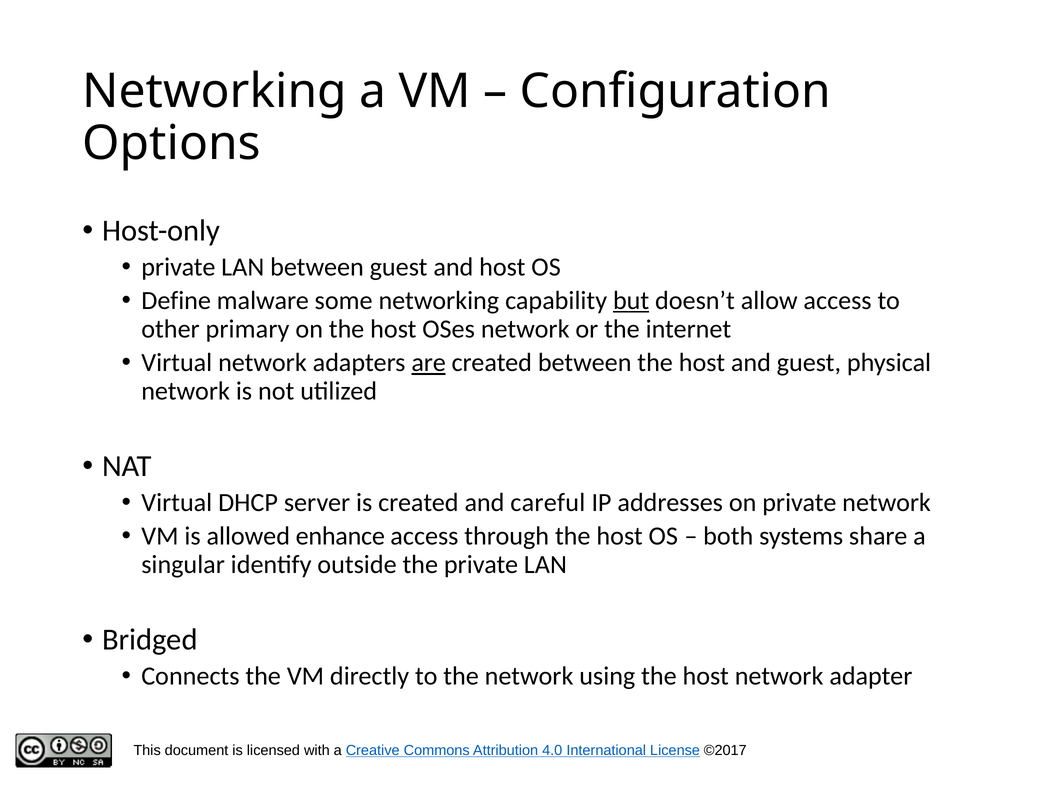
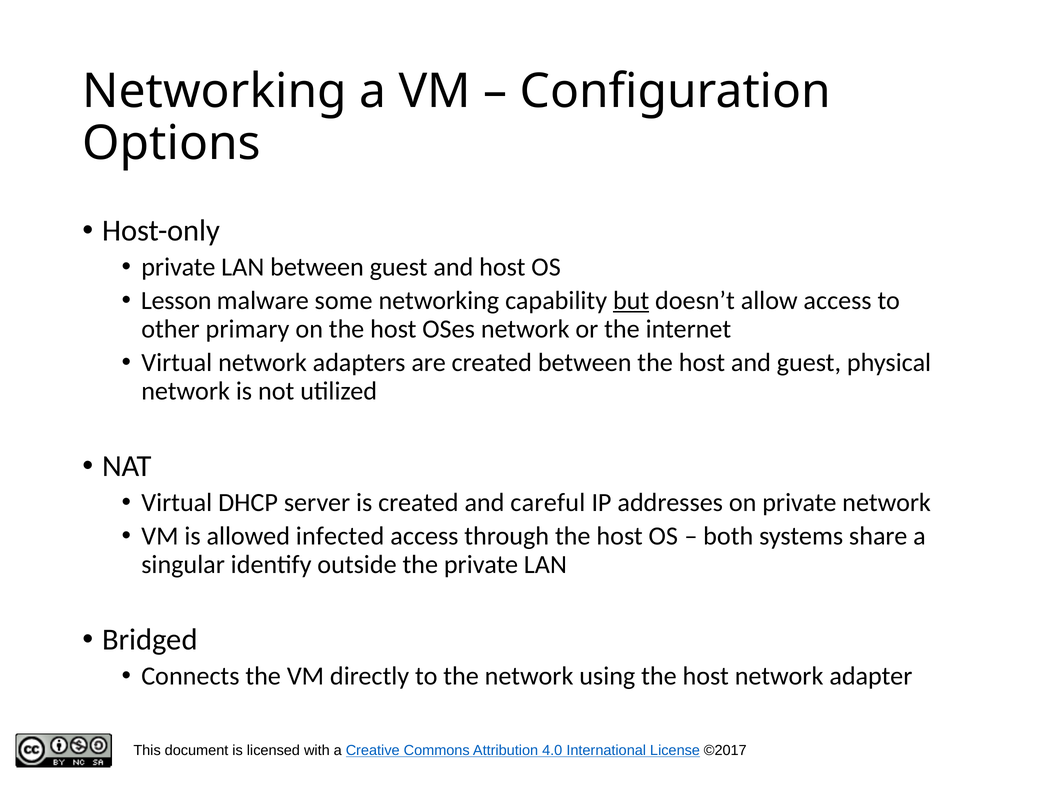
Define: Define -> Lesson
are underline: present -> none
enhance: enhance -> infected
